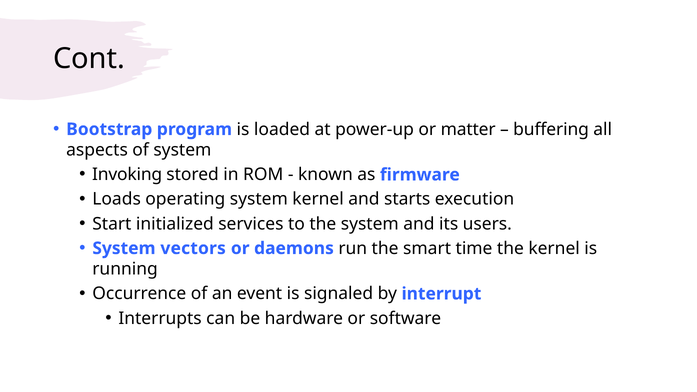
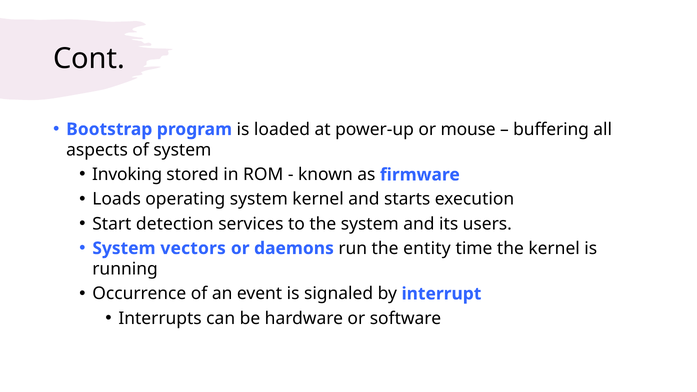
matter: matter -> mouse
initialized: initialized -> detection
smart: smart -> entity
